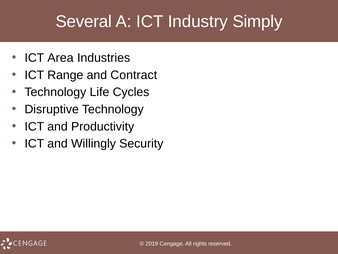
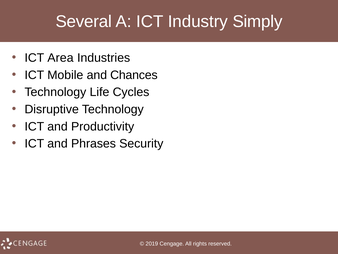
Range: Range -> Mobile
Contract: Contract -> Chances
Willingly: Willingly -> Phrases
